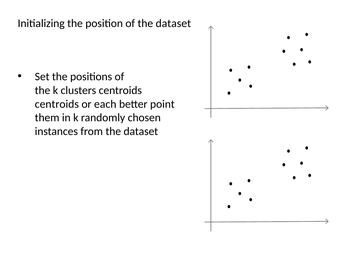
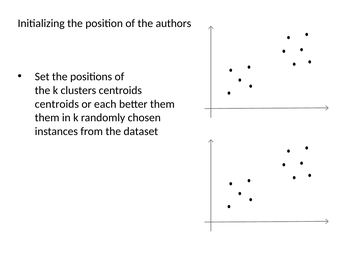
of the dataset: dataset -> authors
better point: point -> them
